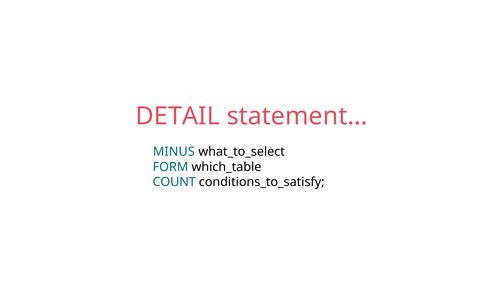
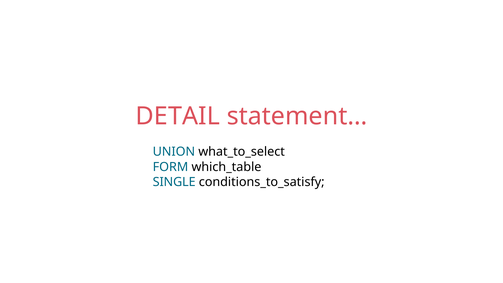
MINUS: MINUS -> UNION
COUNT: COUNT -> SINGLE
